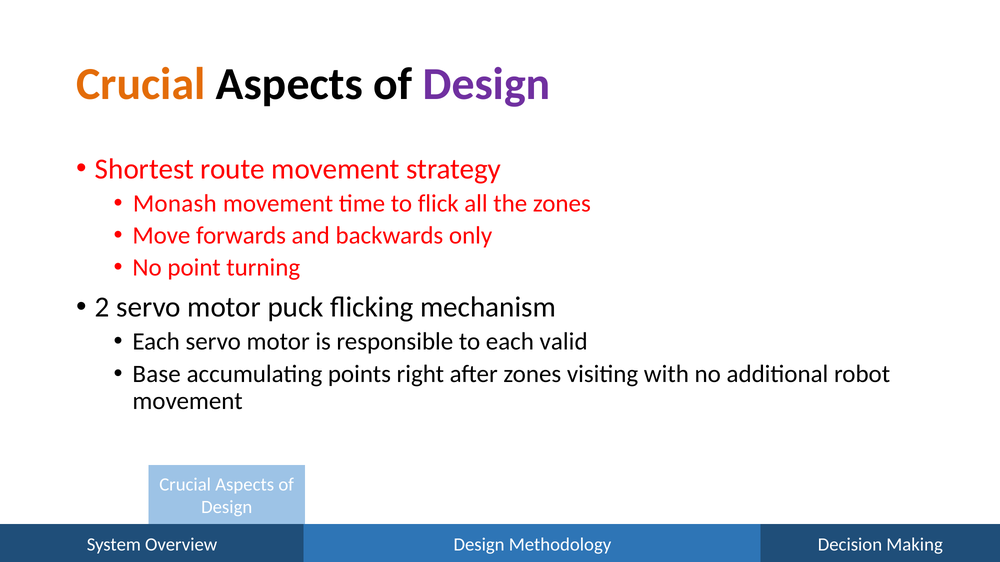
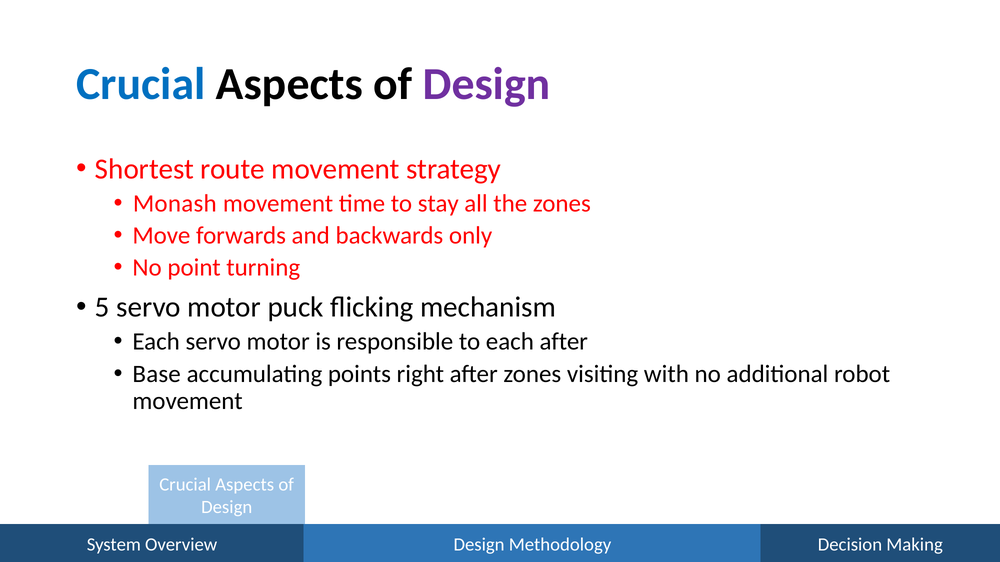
Crucial at (141, 84) colour: orange -> blue
flick: flick -> stay
2: 2 -> 5
each valid: valid -> after
